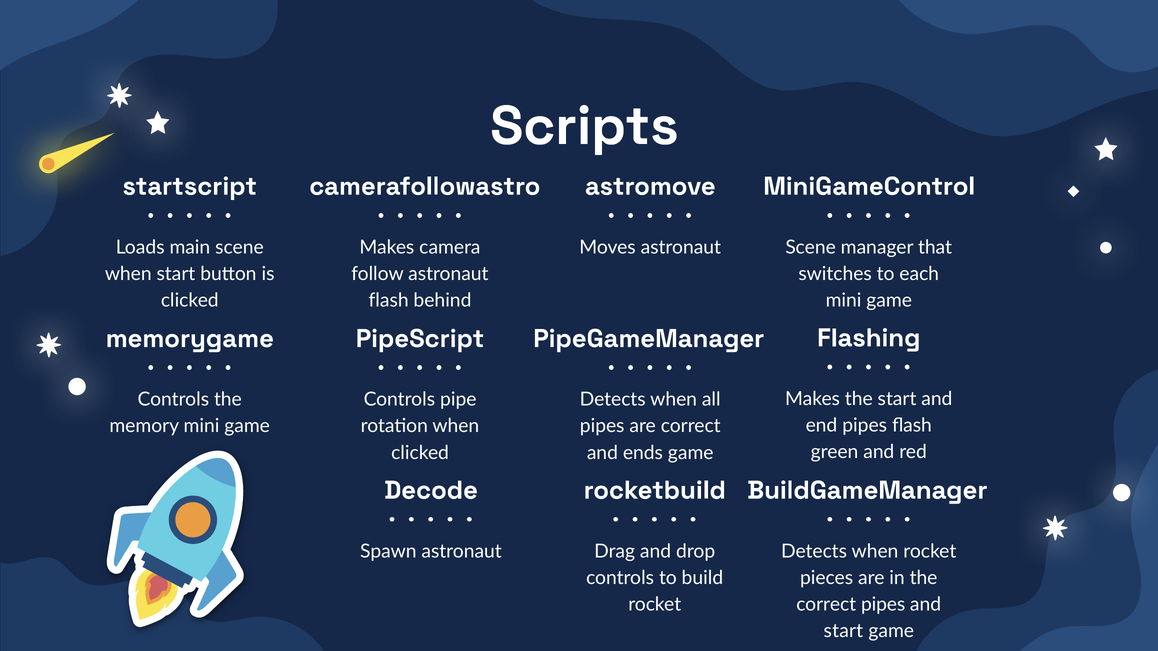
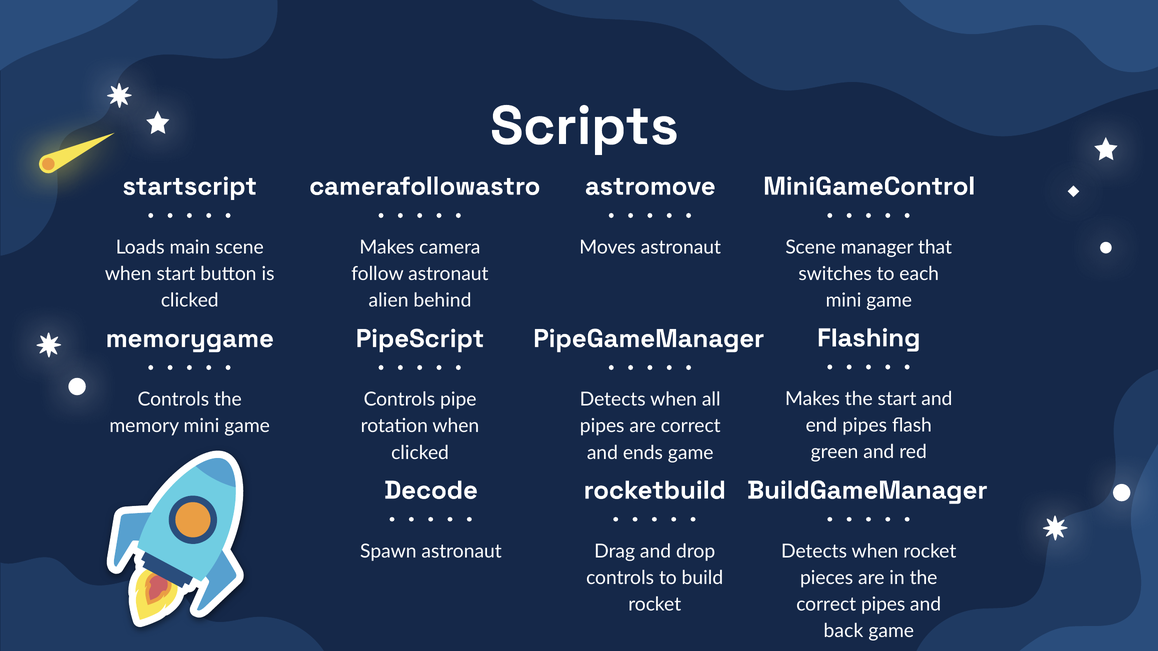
flash at (389, 301): flash -> alien
start at (843, 631): start -> back
